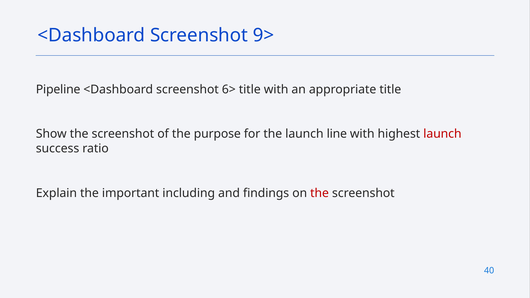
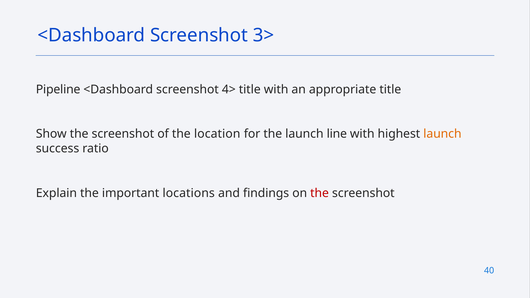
9>: 9> -> 3>
6>: 6> -> 4>
purpose: purpose -> location
launch at (442, 134) colour: red -> orange
including: including -> locations
